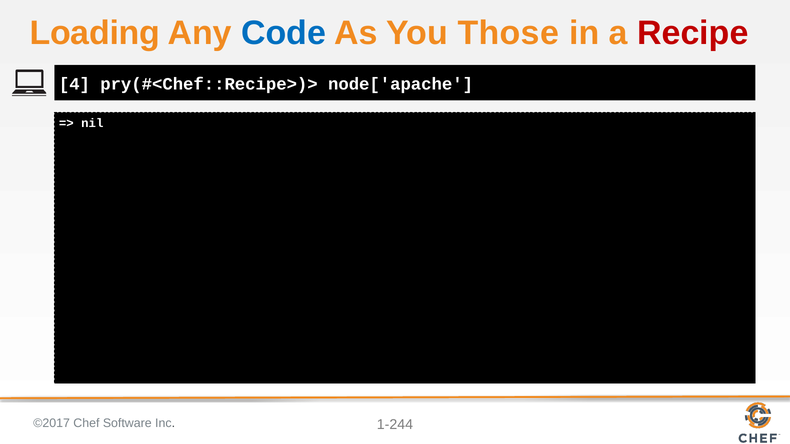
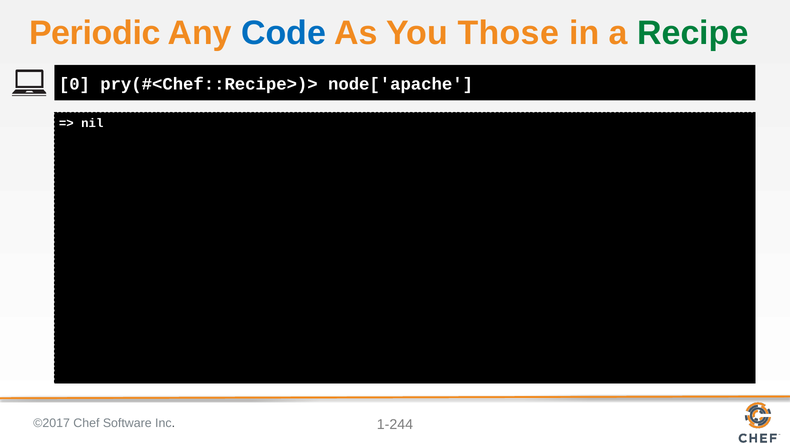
Loading: Loading -> Periodic
Recipe colour: red -> green
4: 4 -> 0
